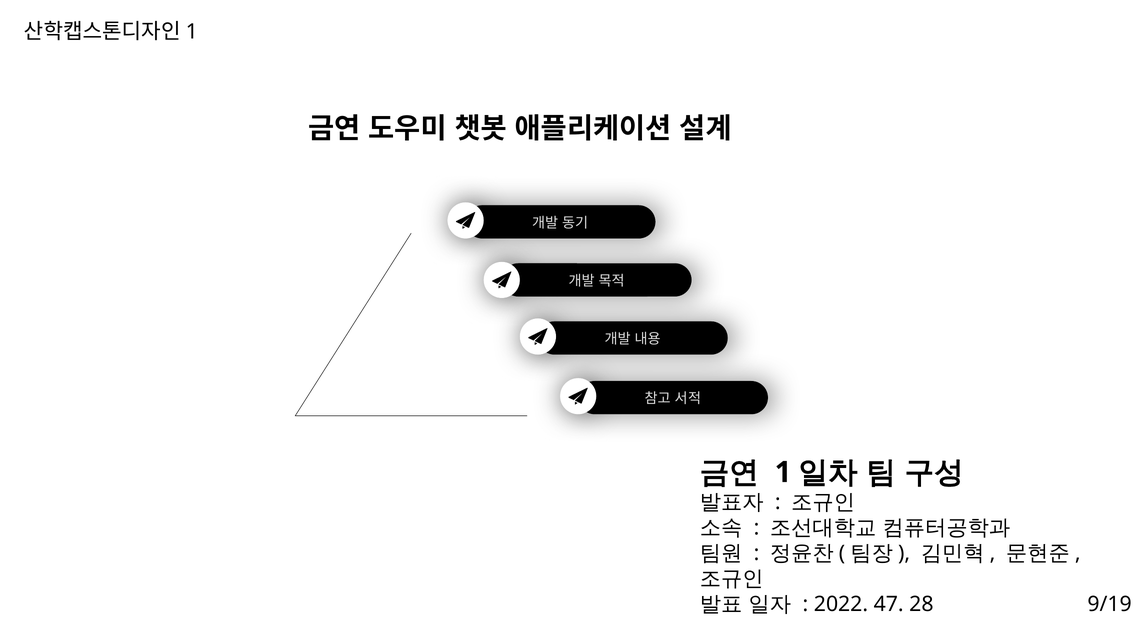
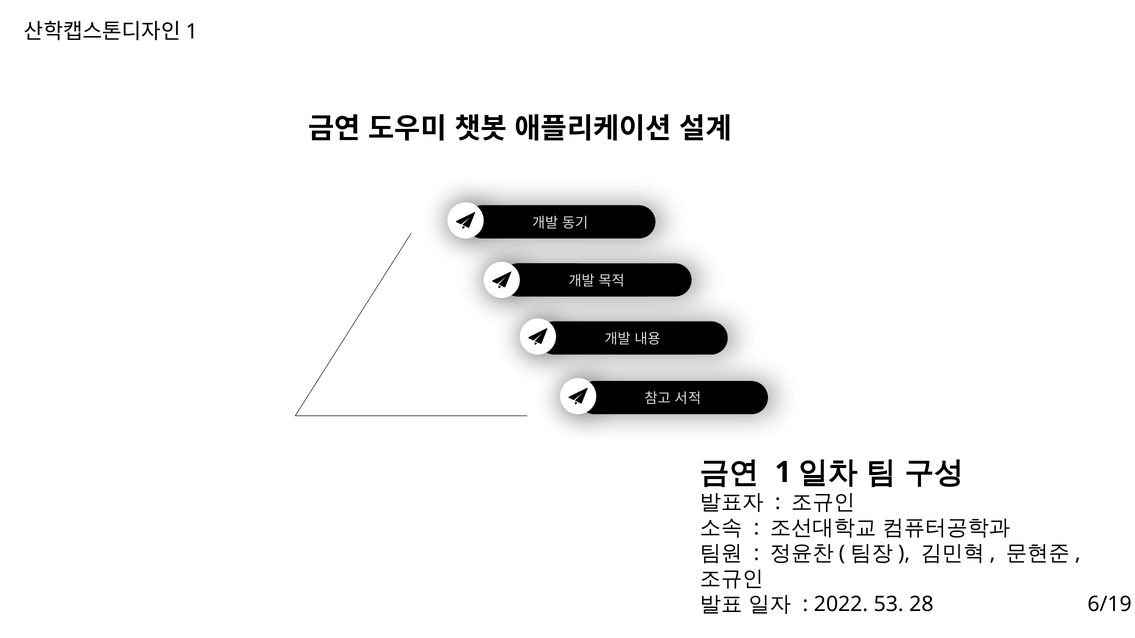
47: 47 -> 53
9/19: 9/19 -> 6/19
